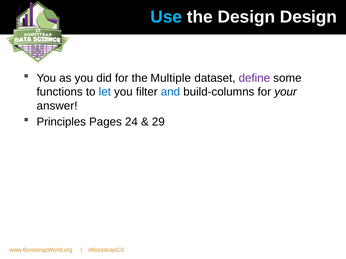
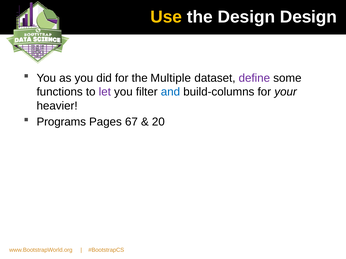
Use colour: light blue -> yellow
let colour: blue -> purple
answer: answer -> heavier
Principles: Principles -> Programs
24: 24 -> 67
29: 29 -> 20
